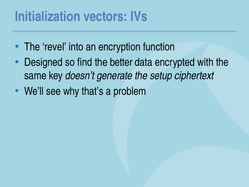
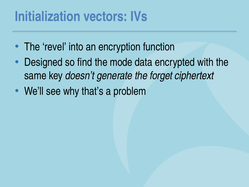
better: better -> mode
setup: setup -> forget
